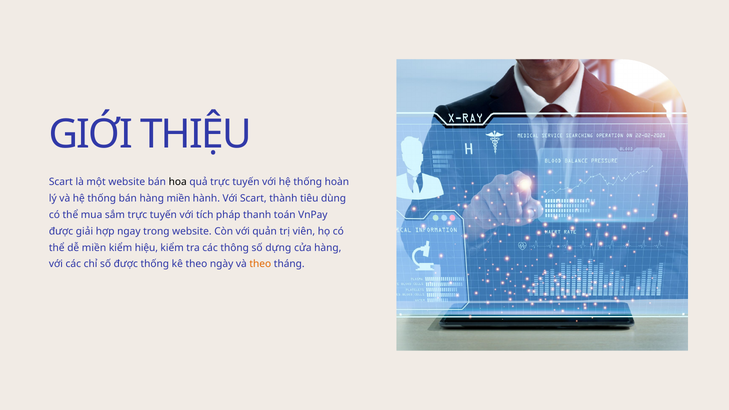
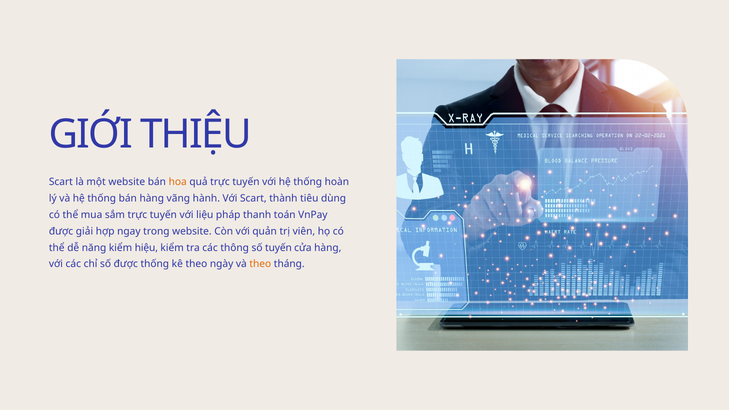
hoa colour: black -> orange
hàng miền: miền -> vãng
tích: tích -> liệu
dễ miền: miền -> năng
số dựng: dựng -> tuyến
